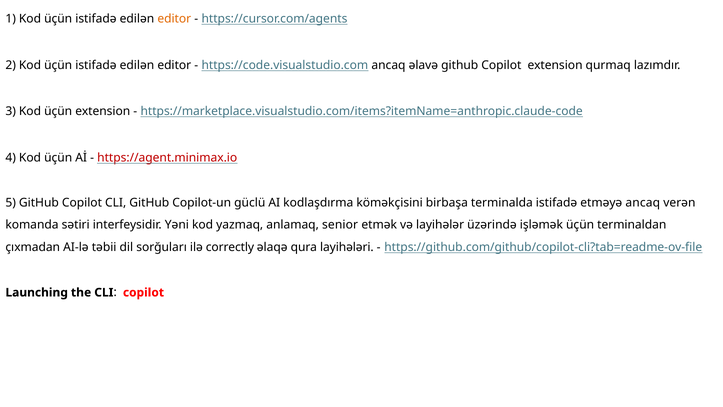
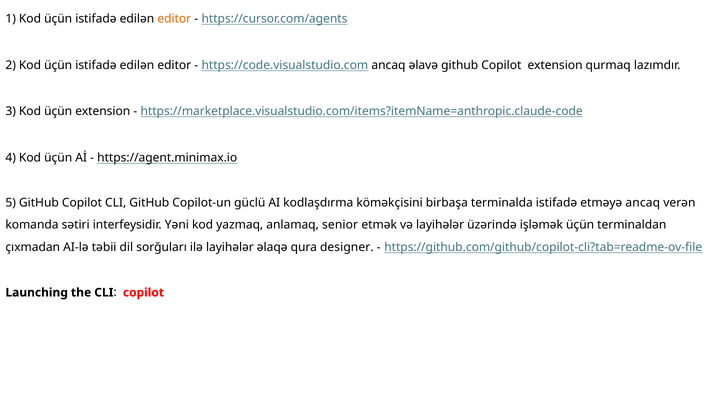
https://agent.minimax.io colour: red -> black
ilə correctly: correctly -> layihələr
layihələri: layihələri -> designer
